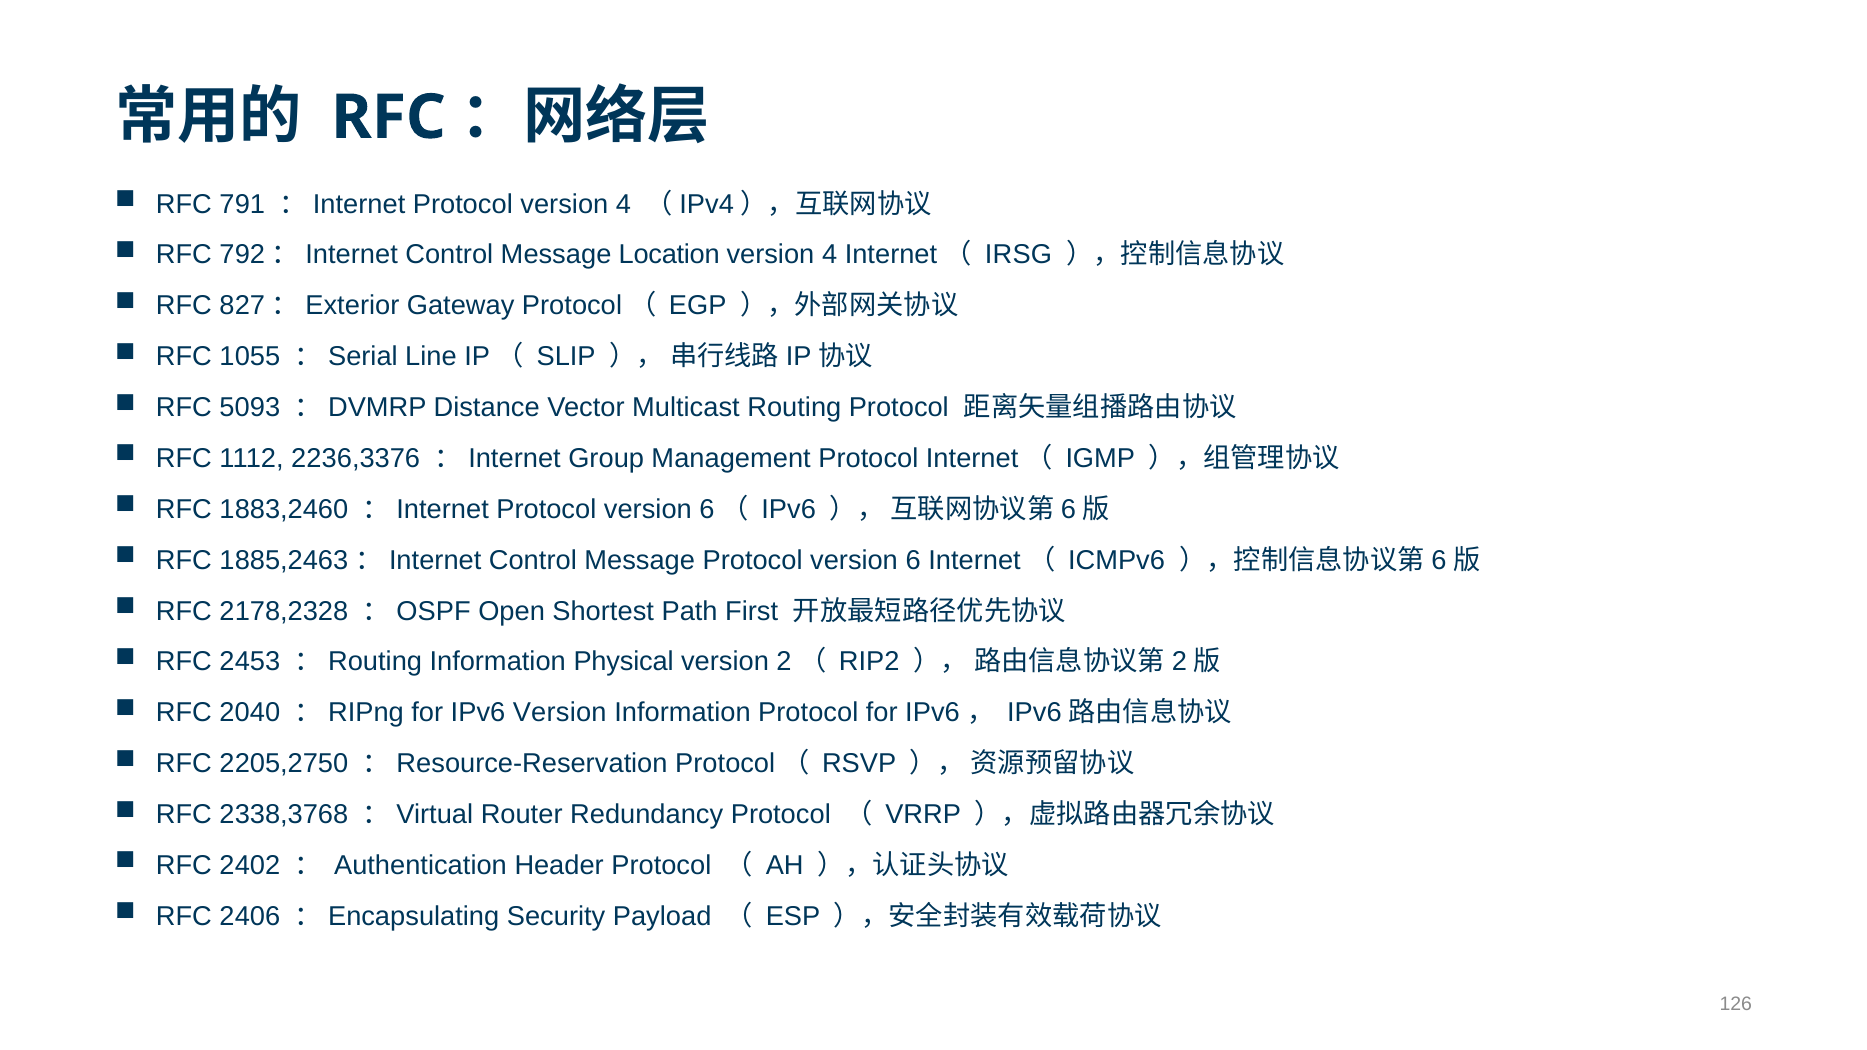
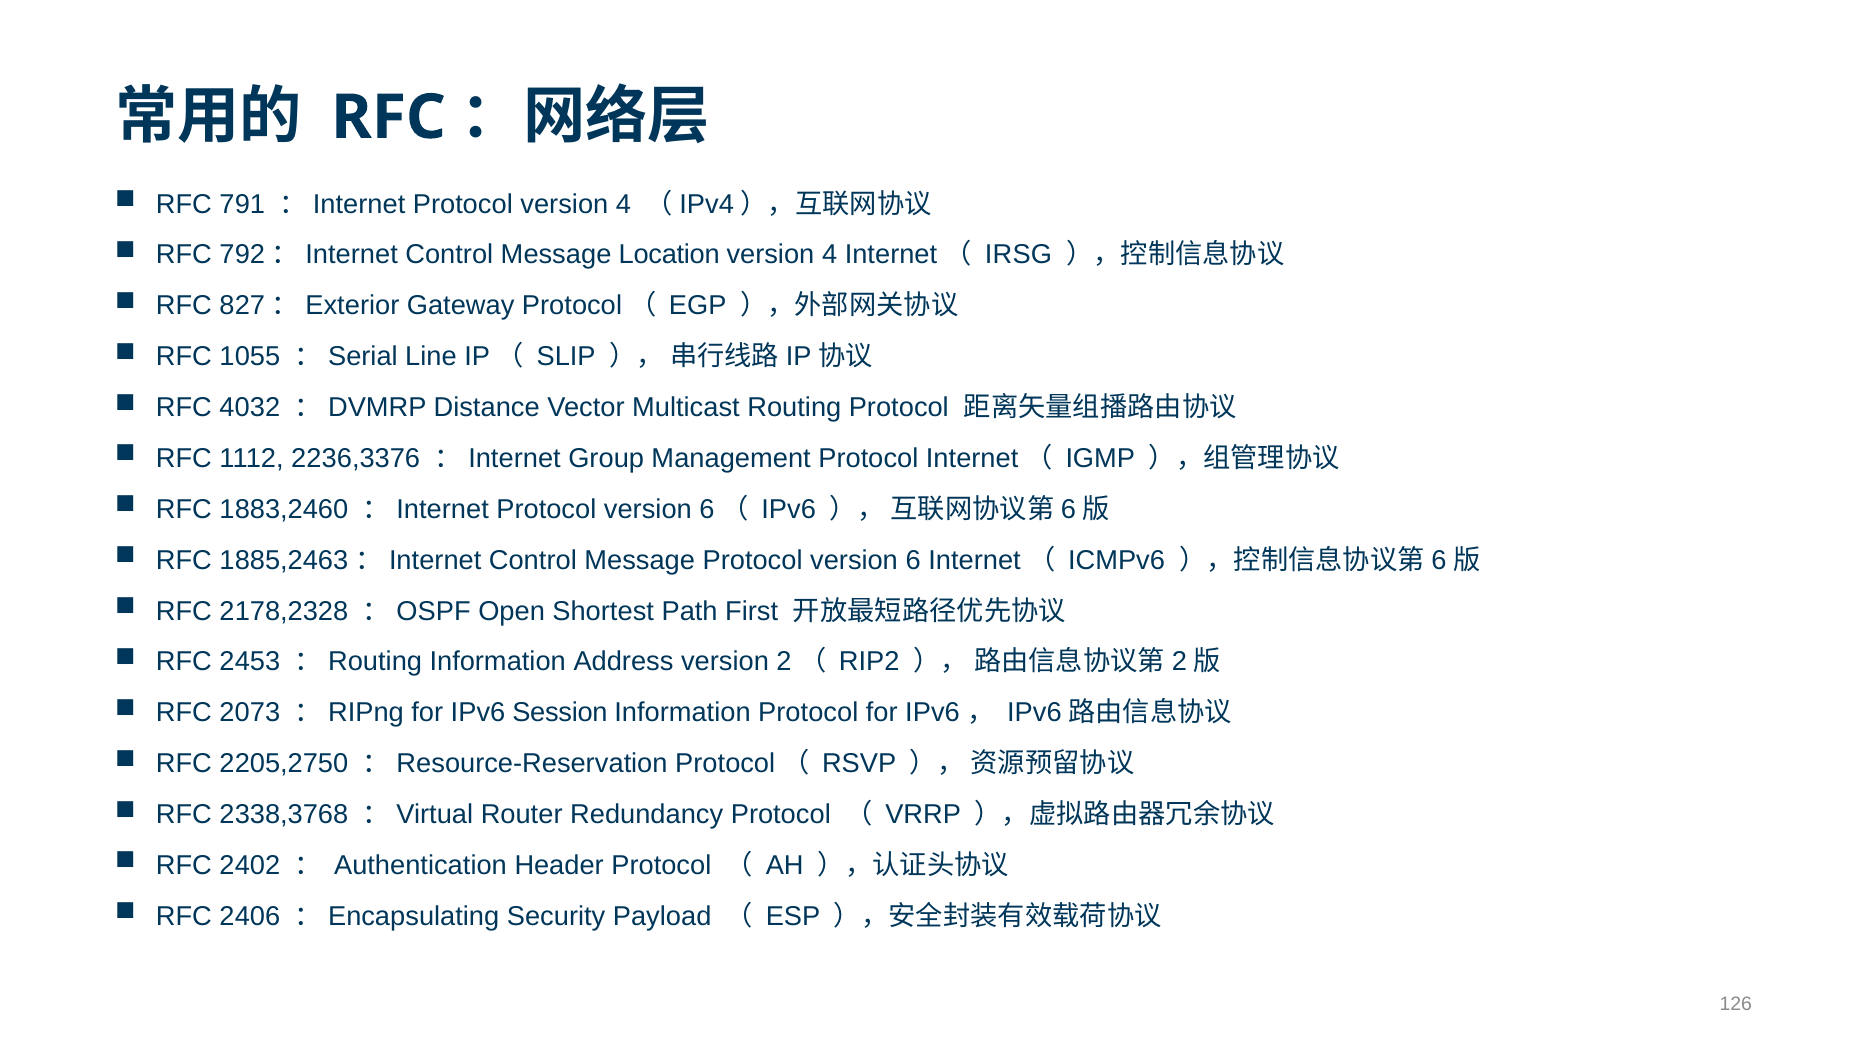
5093: 5093 -> 4032
Physical: Physical -> Address
2040: 2040 -> 2073
IPv6 Version: Version -> Session
